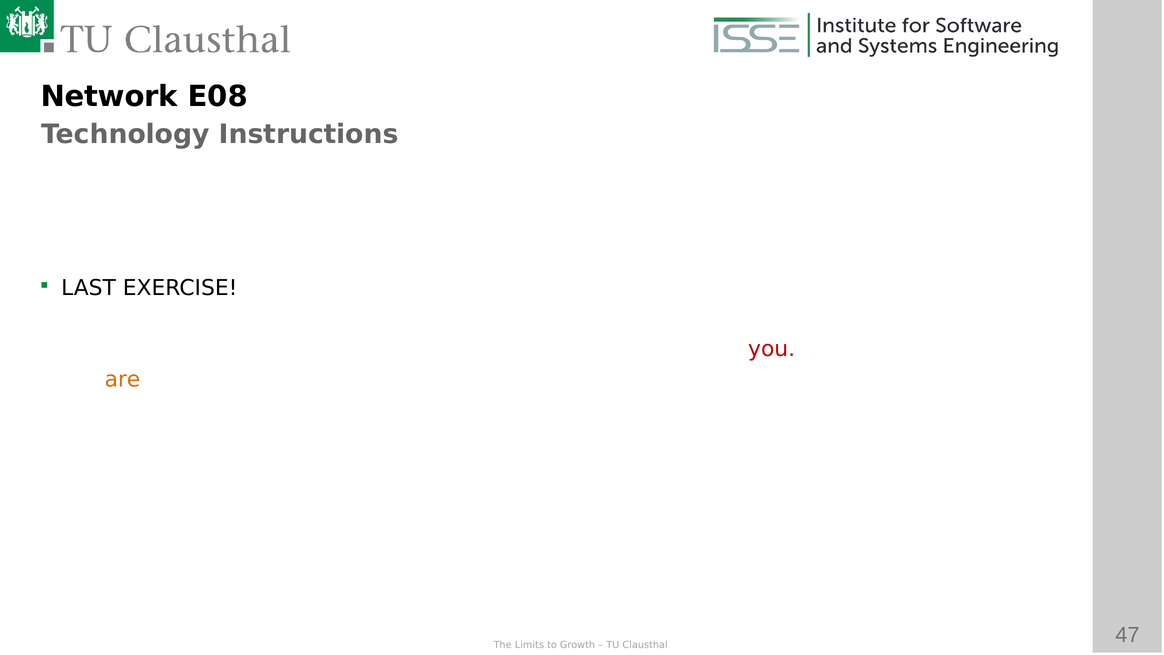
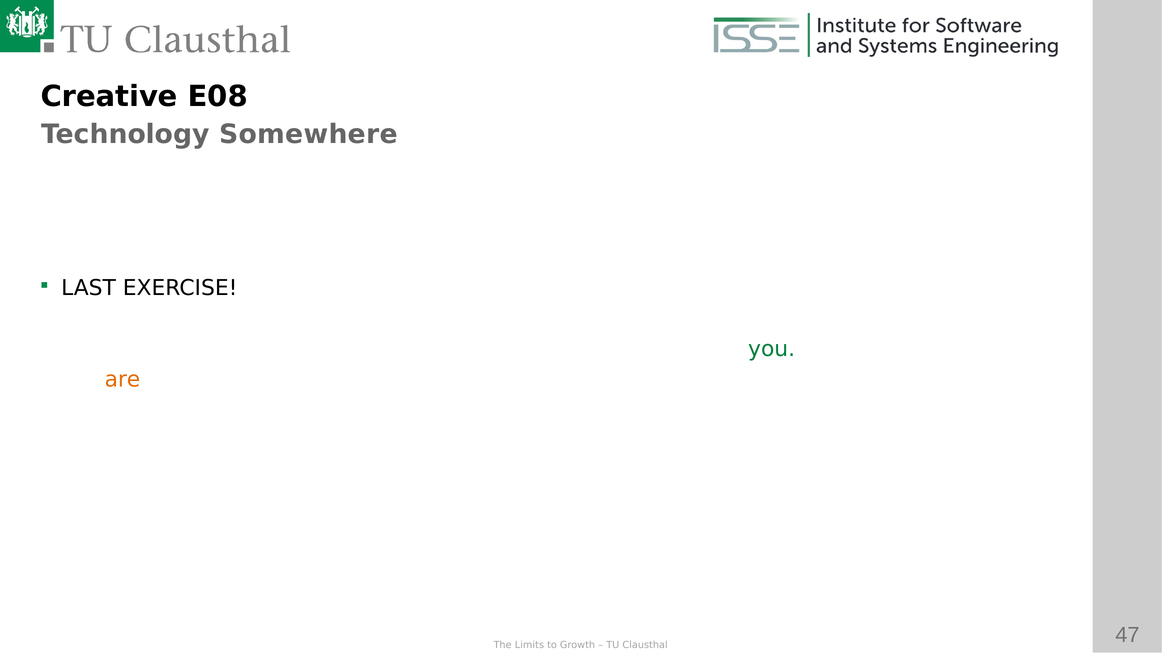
Network: Network -> Creative
Technology Instructions: Instructions -> Somewhere
you at (772, 349) colour: red -> green
